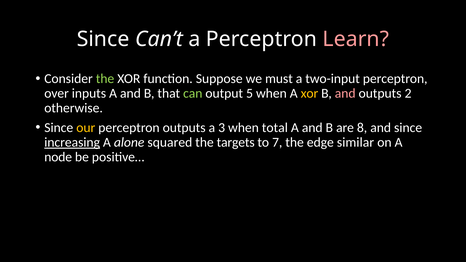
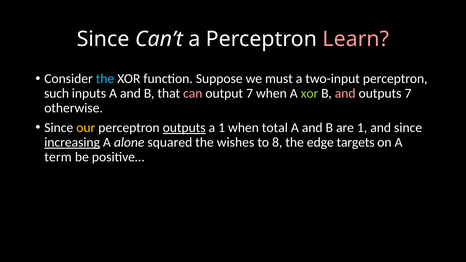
the at (105, 79) colour: light green -> light blue
over: over -> such
can colour: light green -> pink
output 5: 5 -> 7
xor at (309, 93) colour: yellow -> light green
outputs 2: 2 -> 7
outputs at (184, 128) underline: none -> present
a 3: 3 -> 1
are 8: 8 -> 1
targets: targets -> wishes
7: 7 -> 8
similar: similar -> targets
node: node -> term
